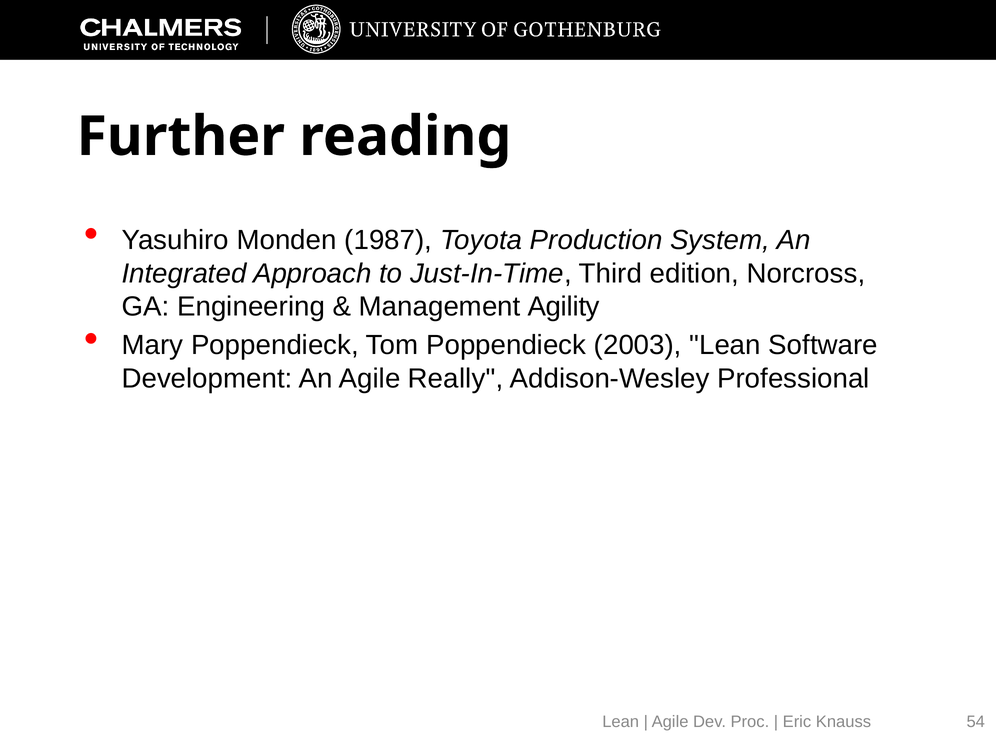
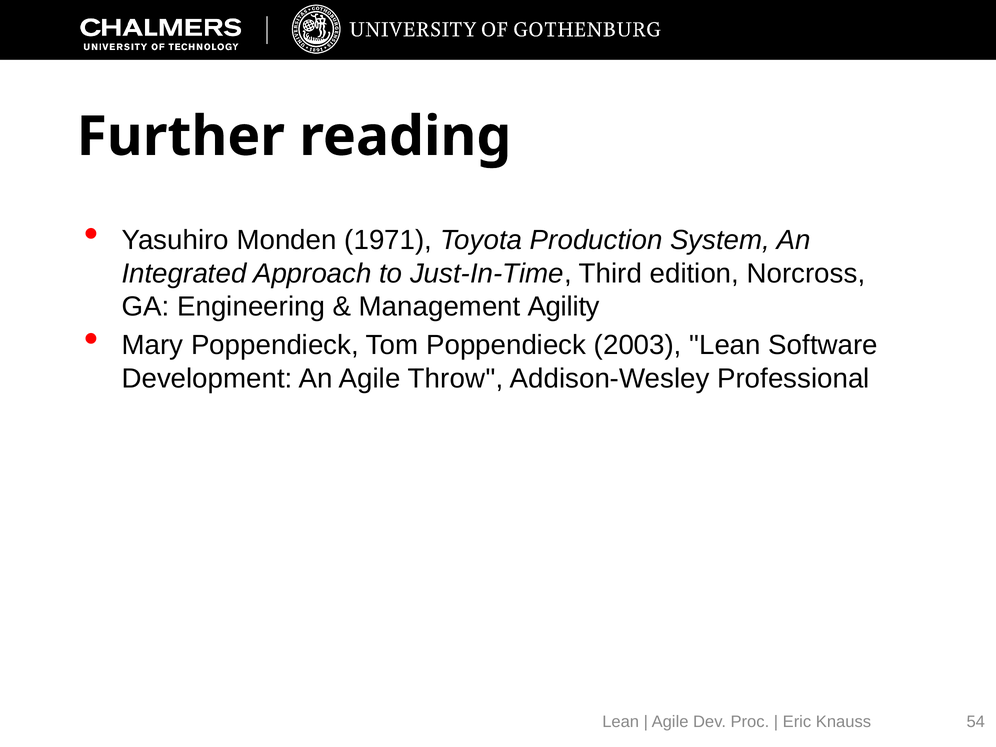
1987: 1987 -> 1971
Really: Really -> Throw
